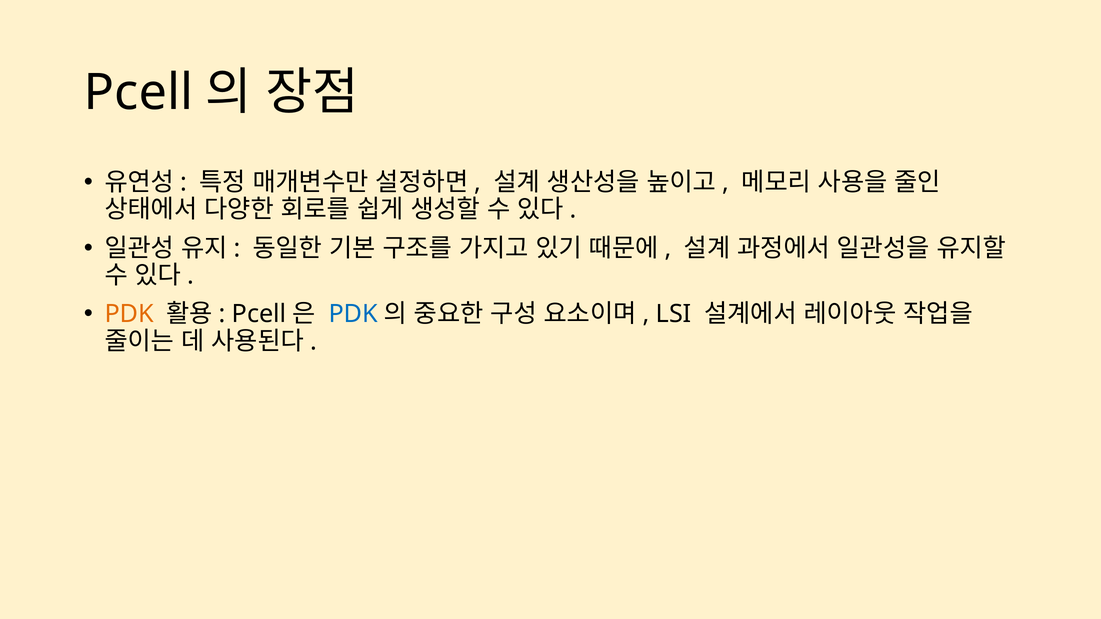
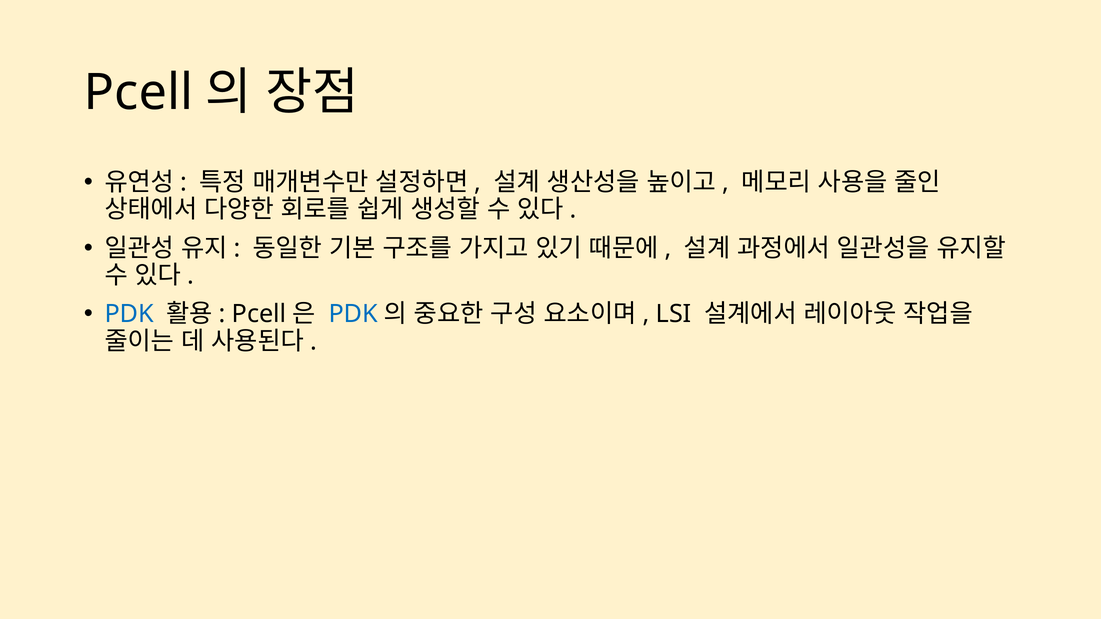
PDK at (129, 314) colour: orange -> blue
